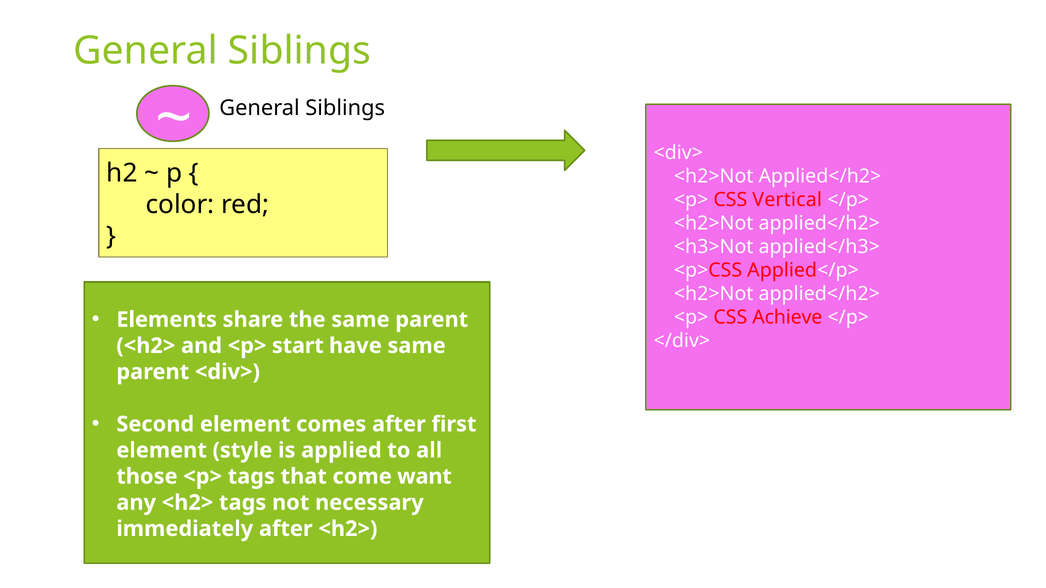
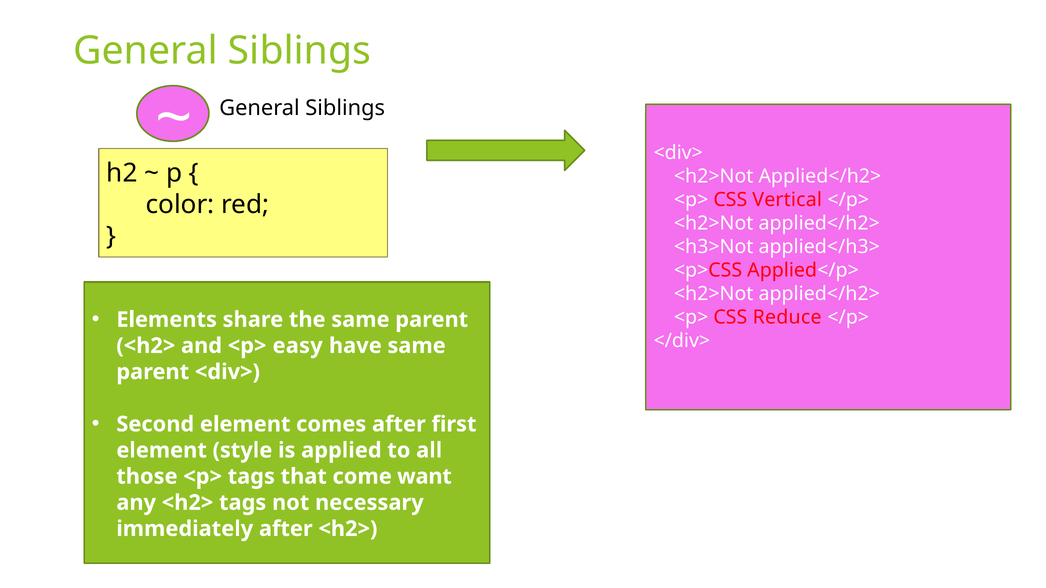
Achieve: Achieve -> Reduce
start: start -> easy
